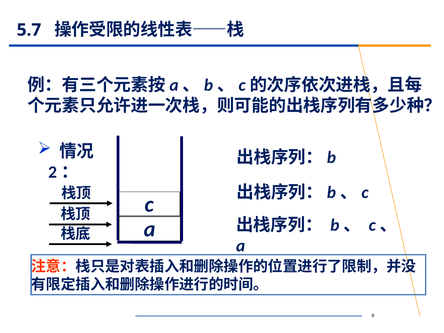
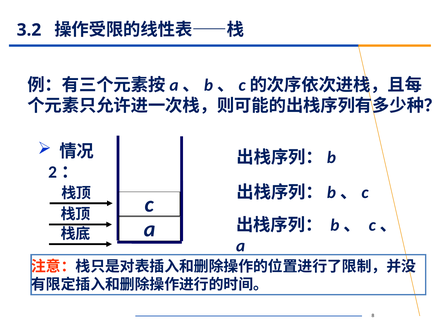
5.7: 5.7 -> 3.2
